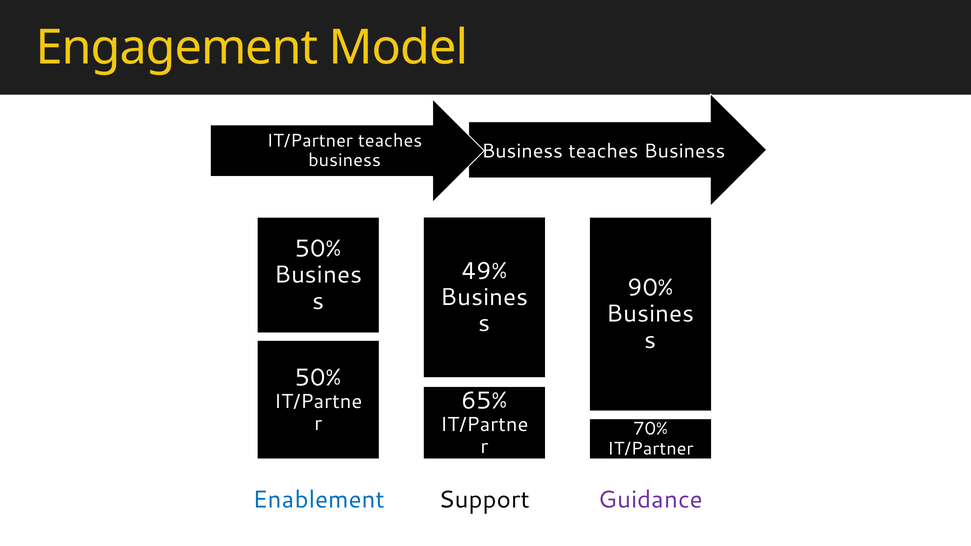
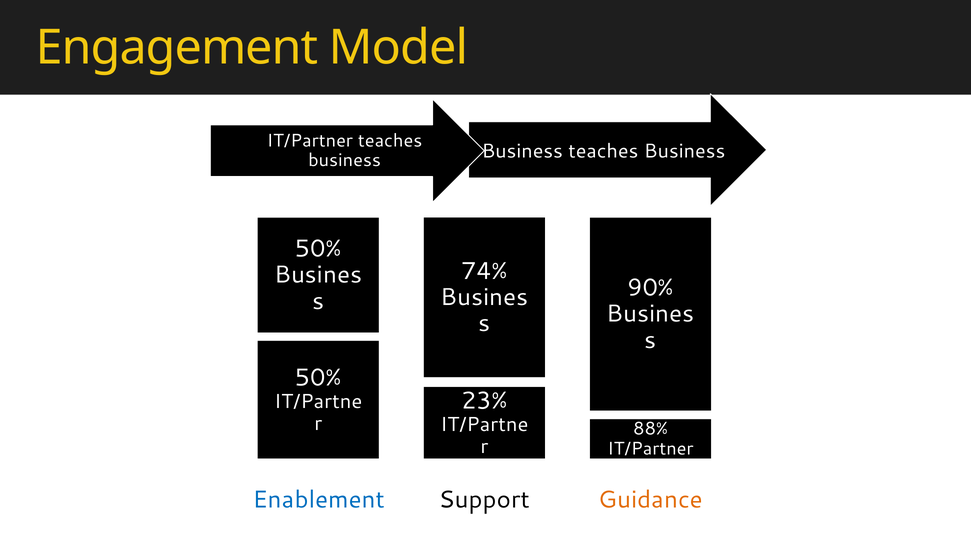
49%: 49% -> 74%
65%: 65% -> 23%
70%: 70% -> 88%
Guidance colour: purple -> orange
